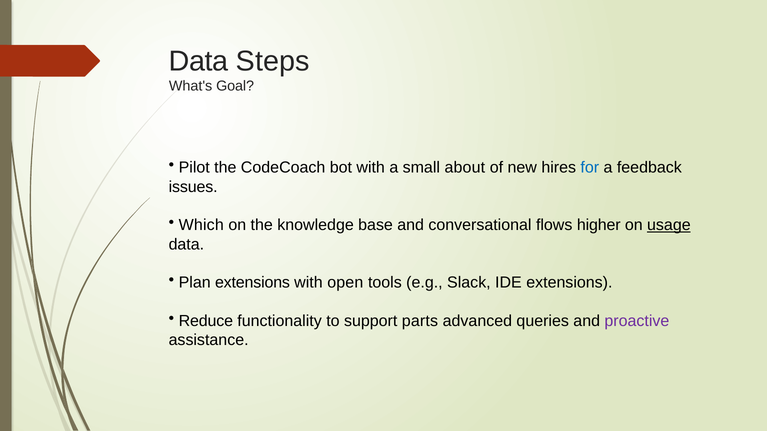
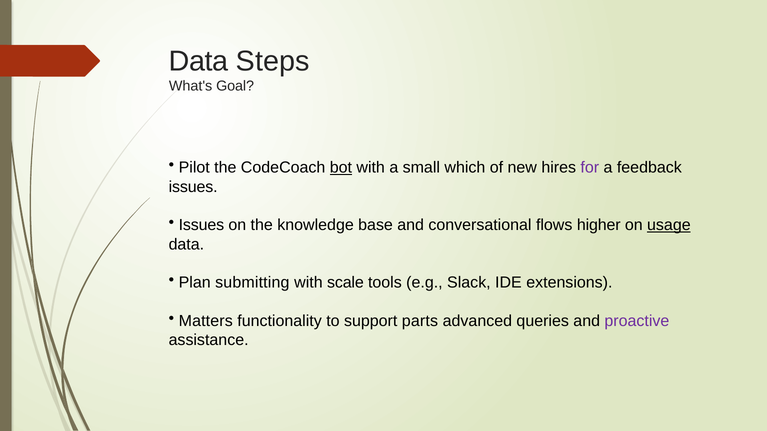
bot underline: none -> present
about: about -> which
for colour: blue -> purple
Which at (201, 225): Which -> Issues
Plan extensions: extensions -> submitting
open: open -> scale
Reduce: Reduce -> Matters
